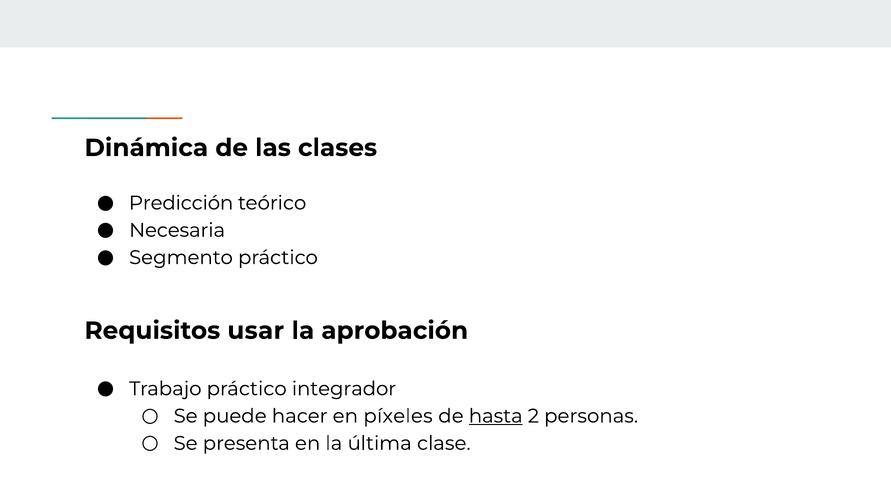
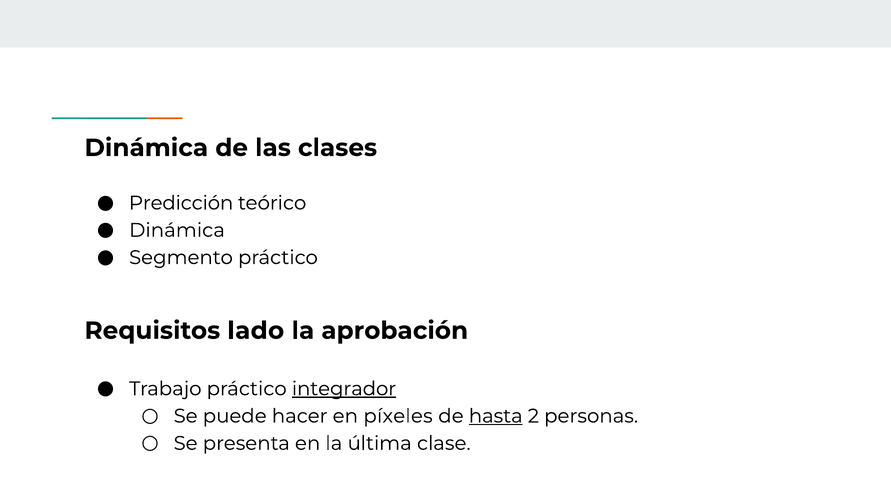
Necesaria at (177, 230): Necesaria -> Dinámica
usar: usar -> lado
integrador underline: none -> present
